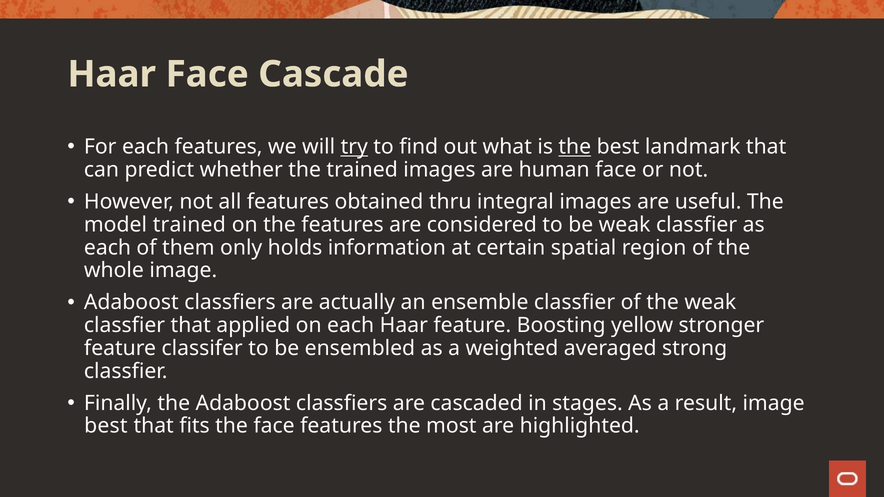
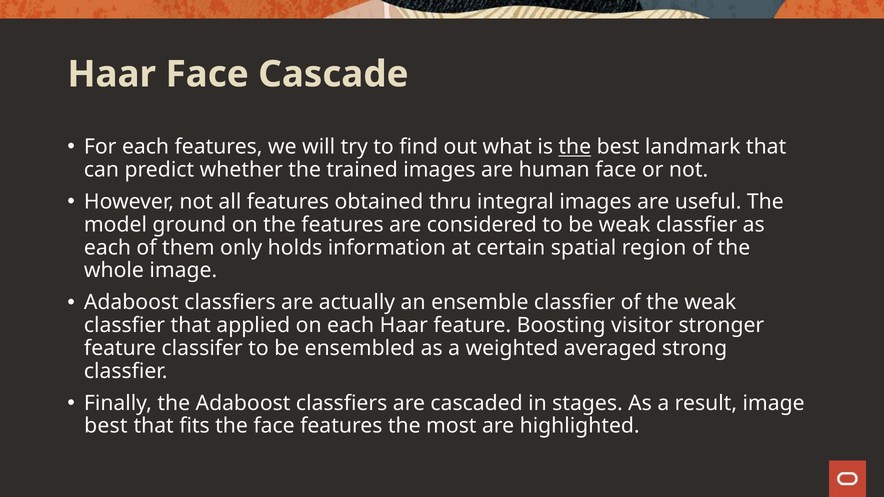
try underline: present -> none
model trained: trained -> ground
yellow: yellow -> visitor
